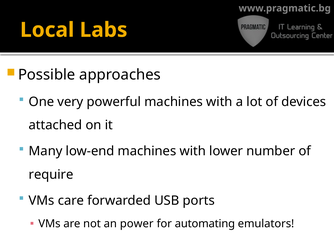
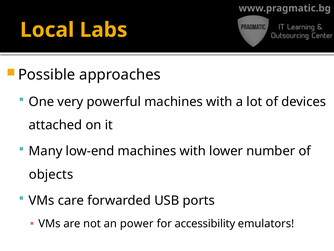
require: require -> objects
automating: automating -> accessibility
